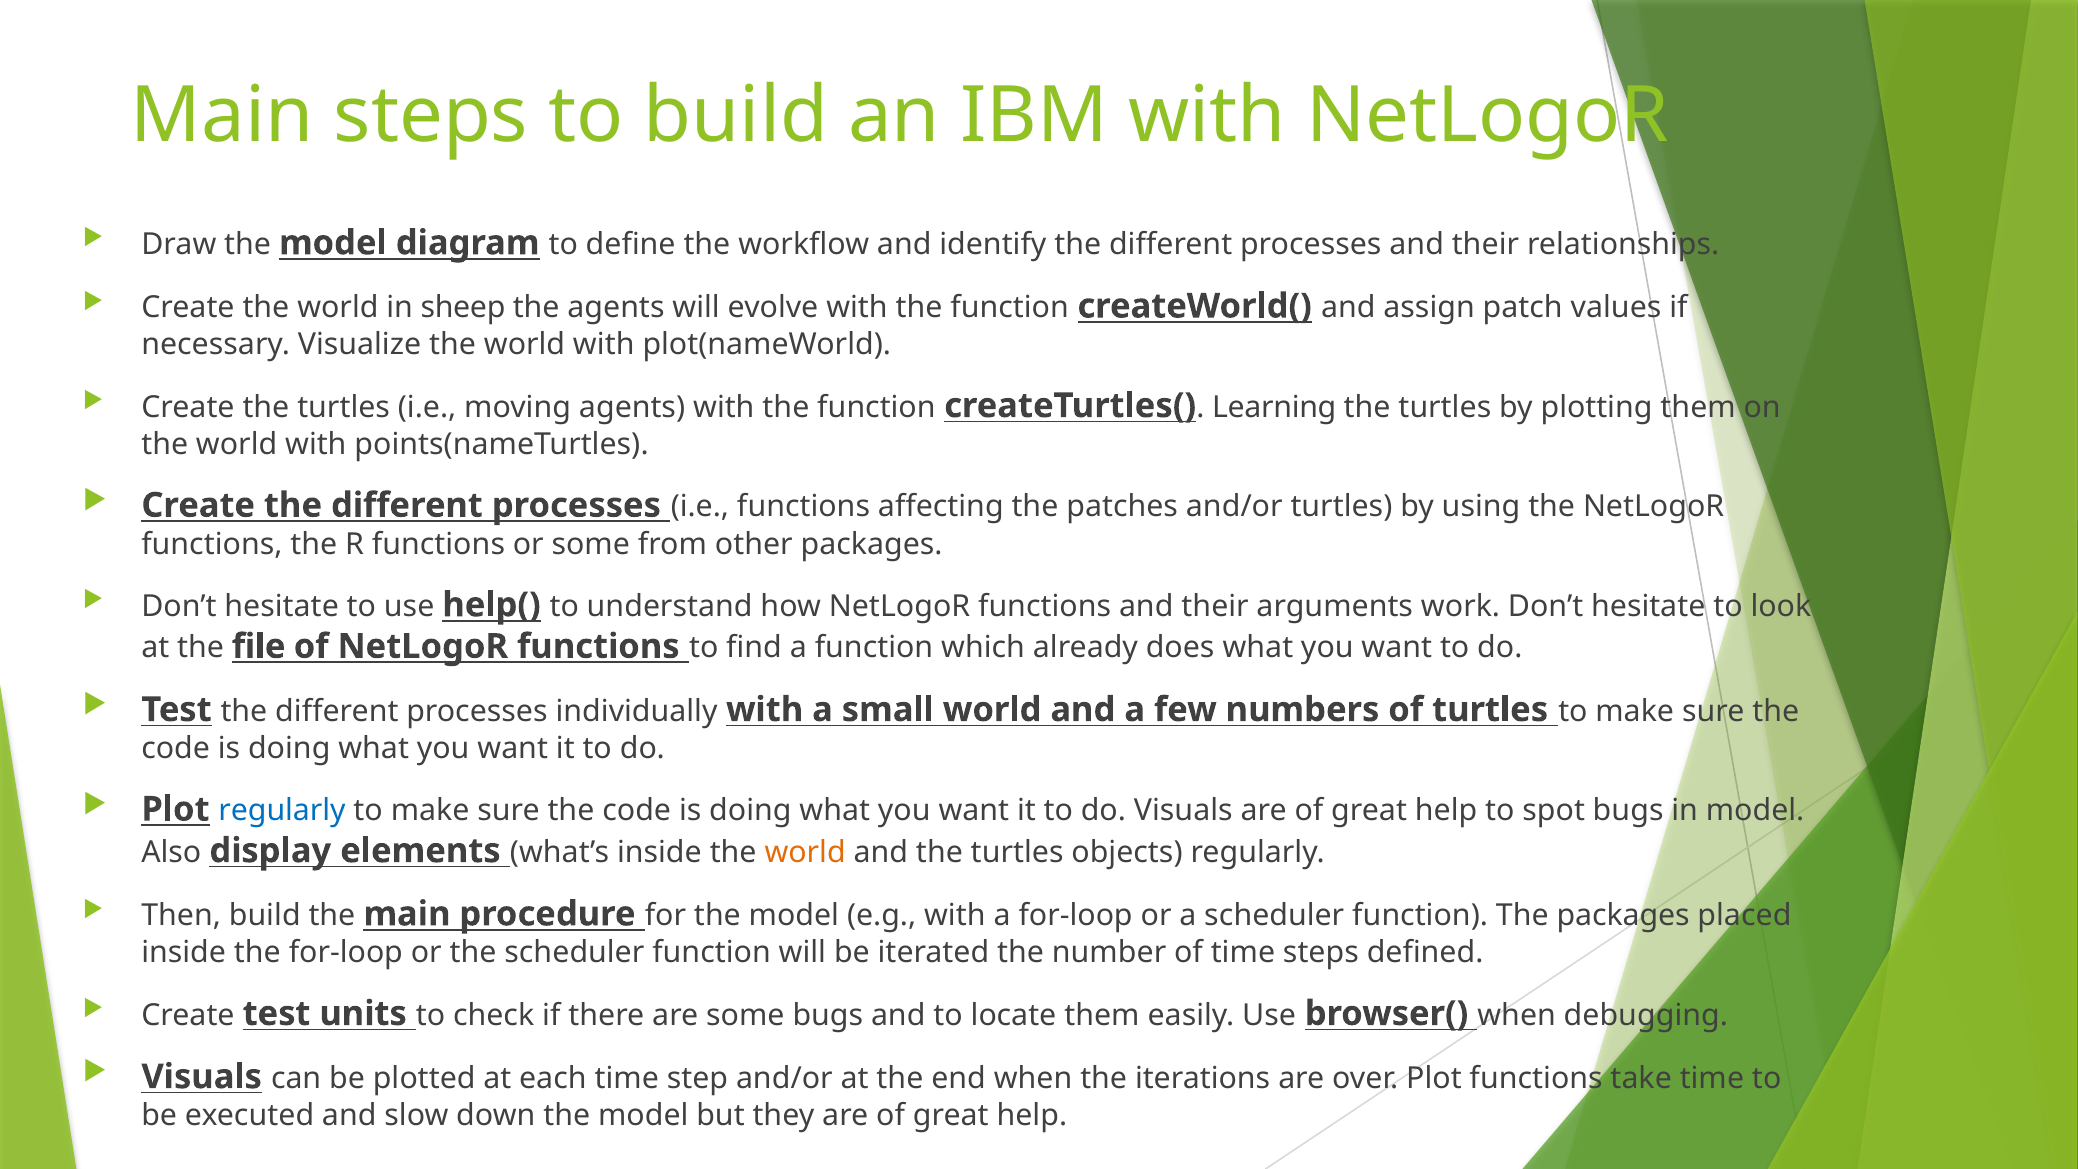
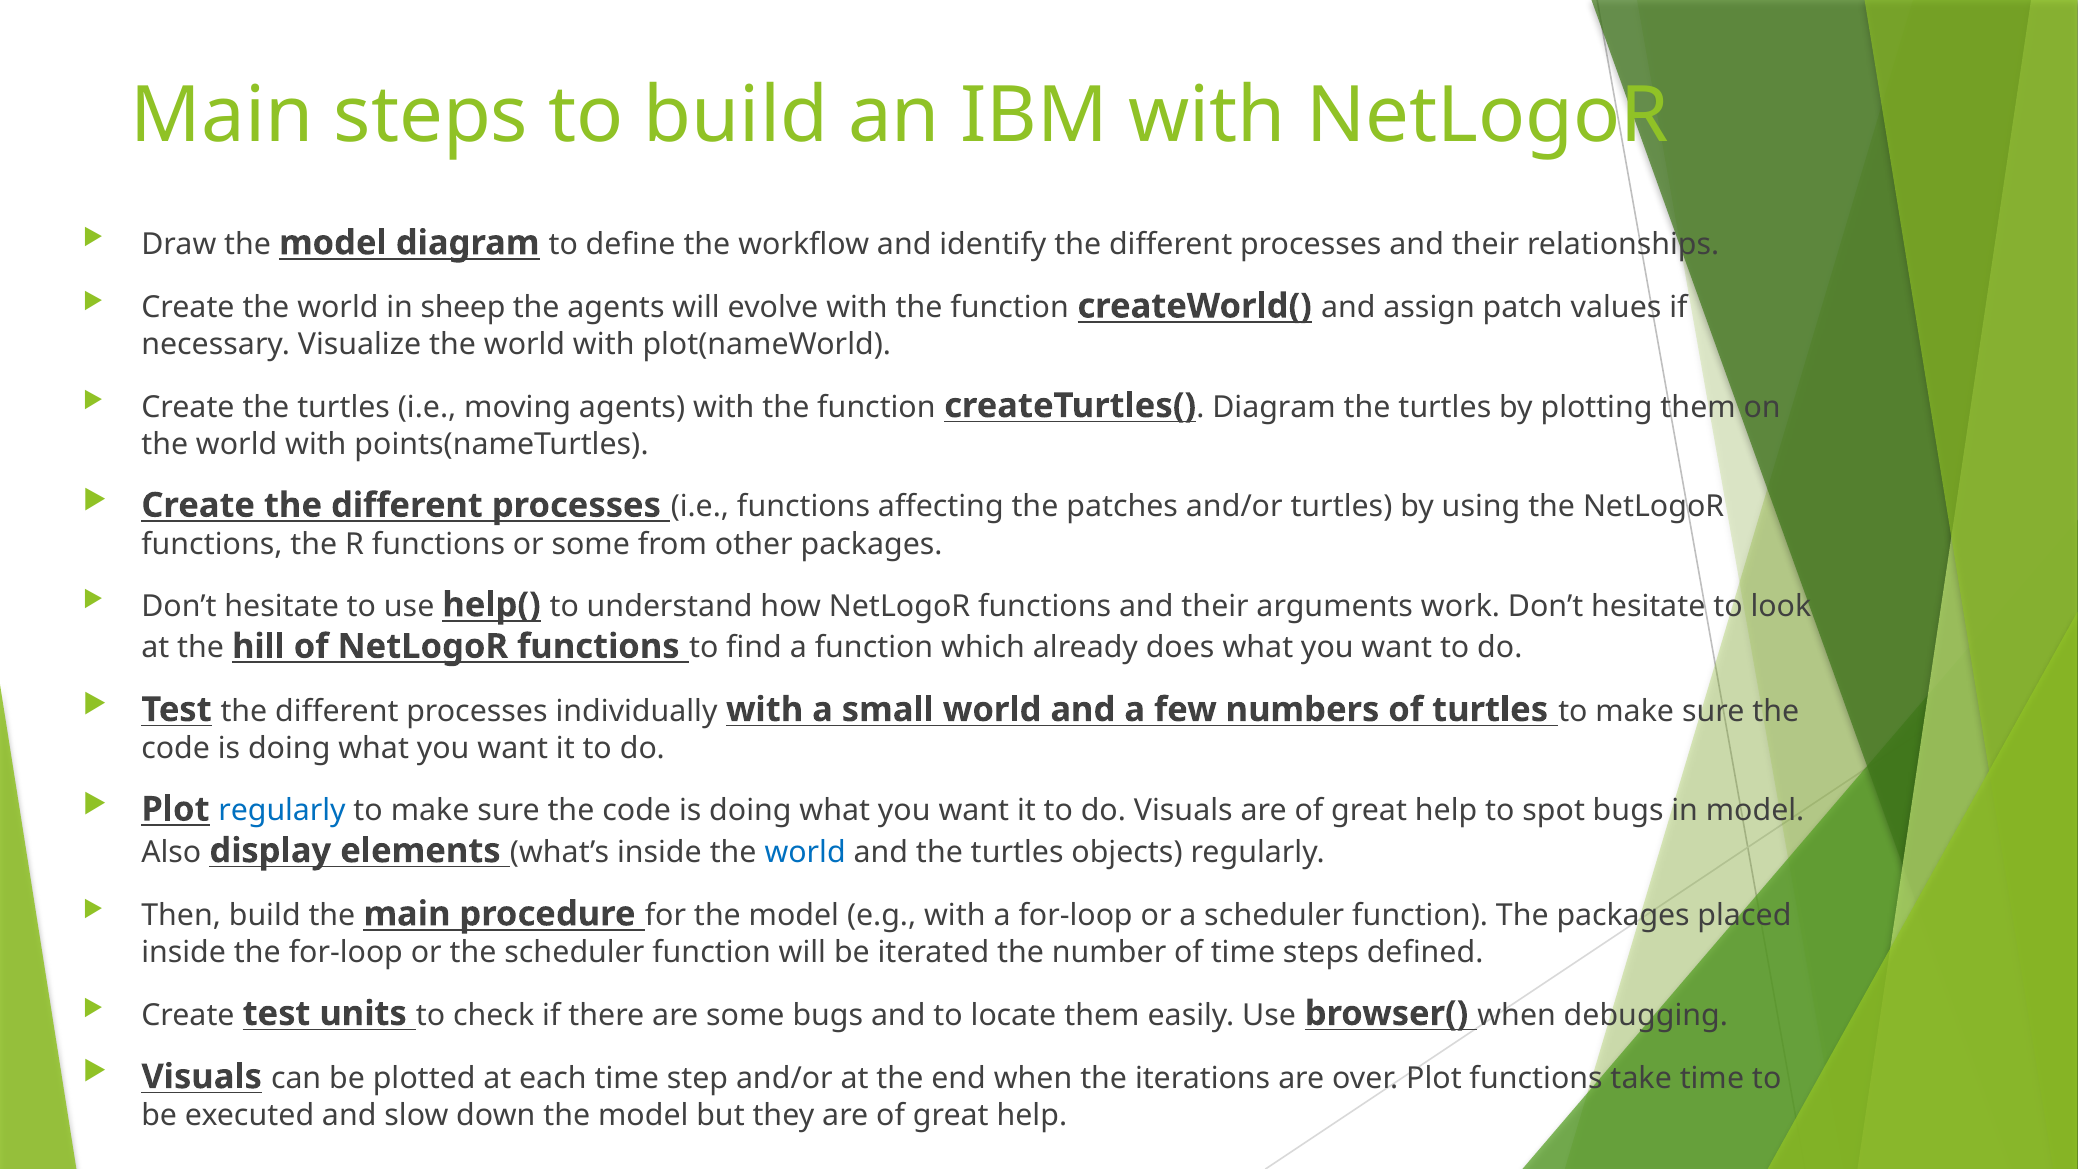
createTurtles( Learning: Learning -> Diagram
file: file -> hill
world at (805, 852) colour: orange -> blue
